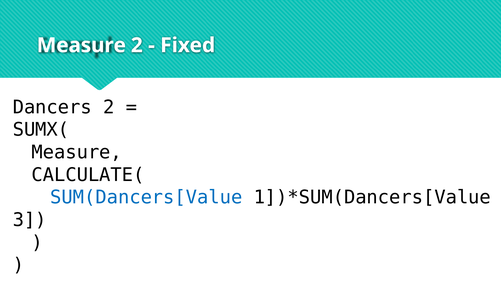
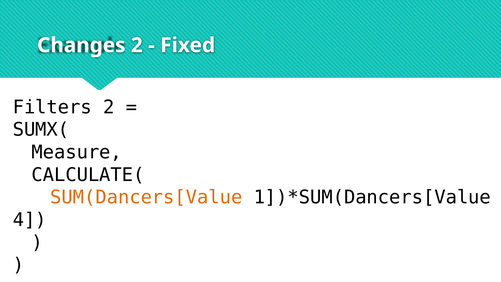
Measure at (81, 45): Measure -> Changes
Dancers: Dancers -> Filters
SUM(Dancers[Value colour: blue -> orange
3: 3 -> 4
